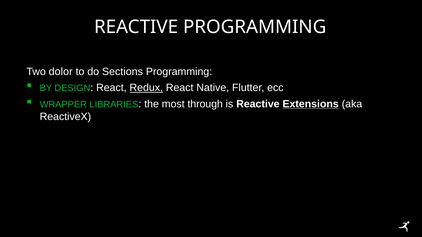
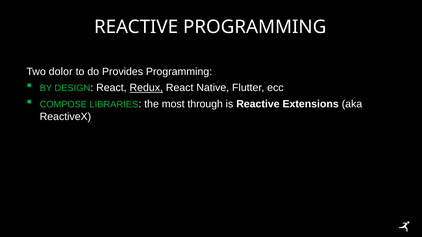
Sections: Sections -> Provides
WRAPPER: WRAPPER -> COMPOSE
Extensions underline: present -> none
